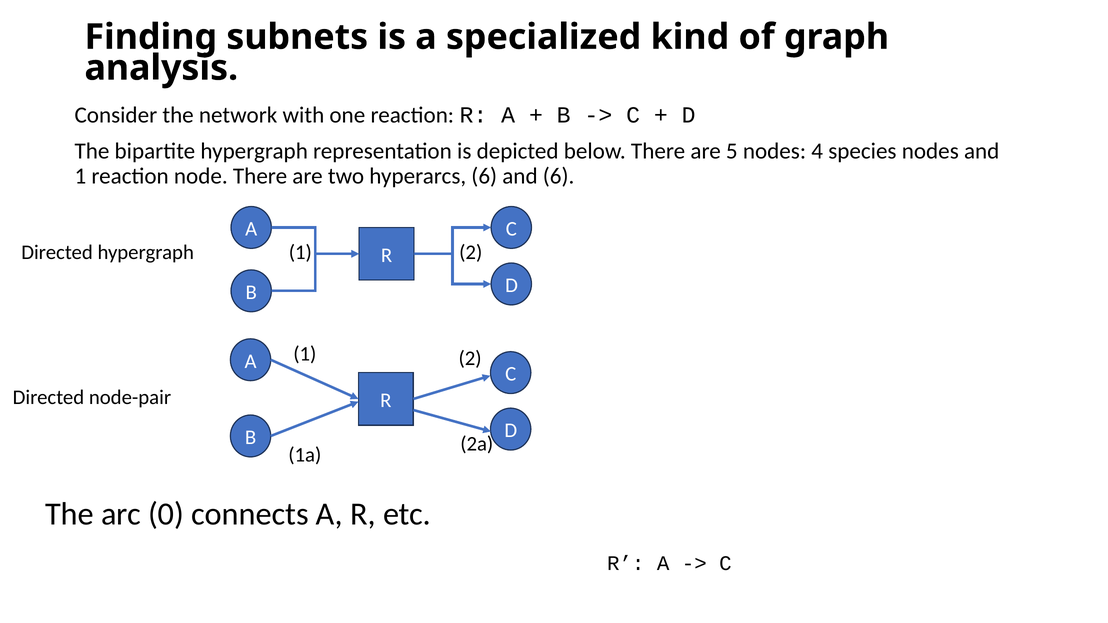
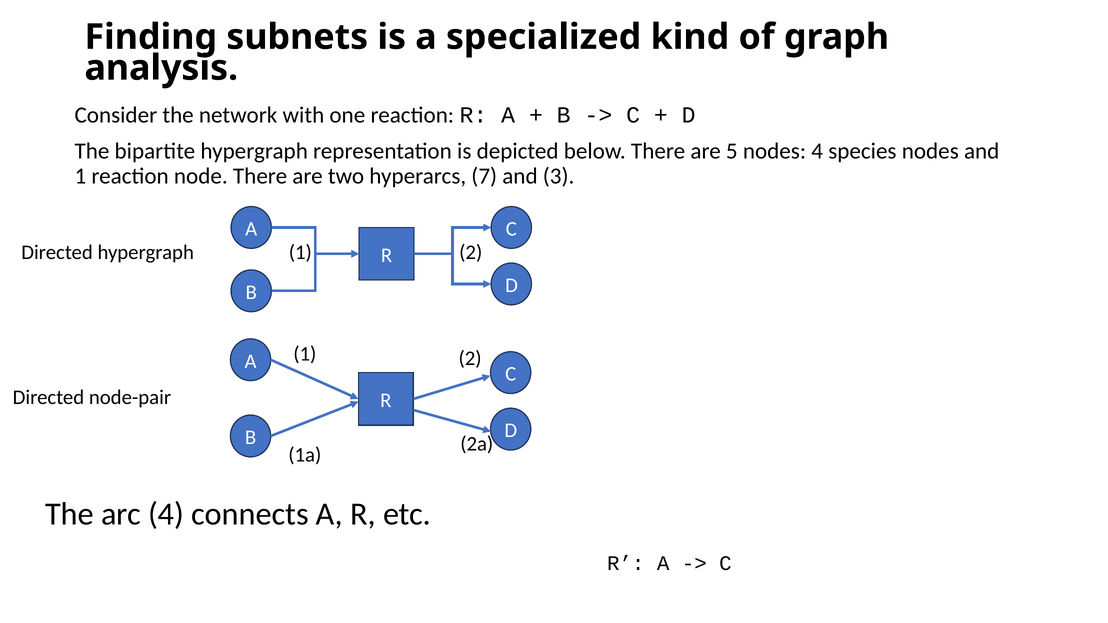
hyperarcs 6: 6 -> 7
and 6: 6 -> 3
arc 0: 0 -> 4
